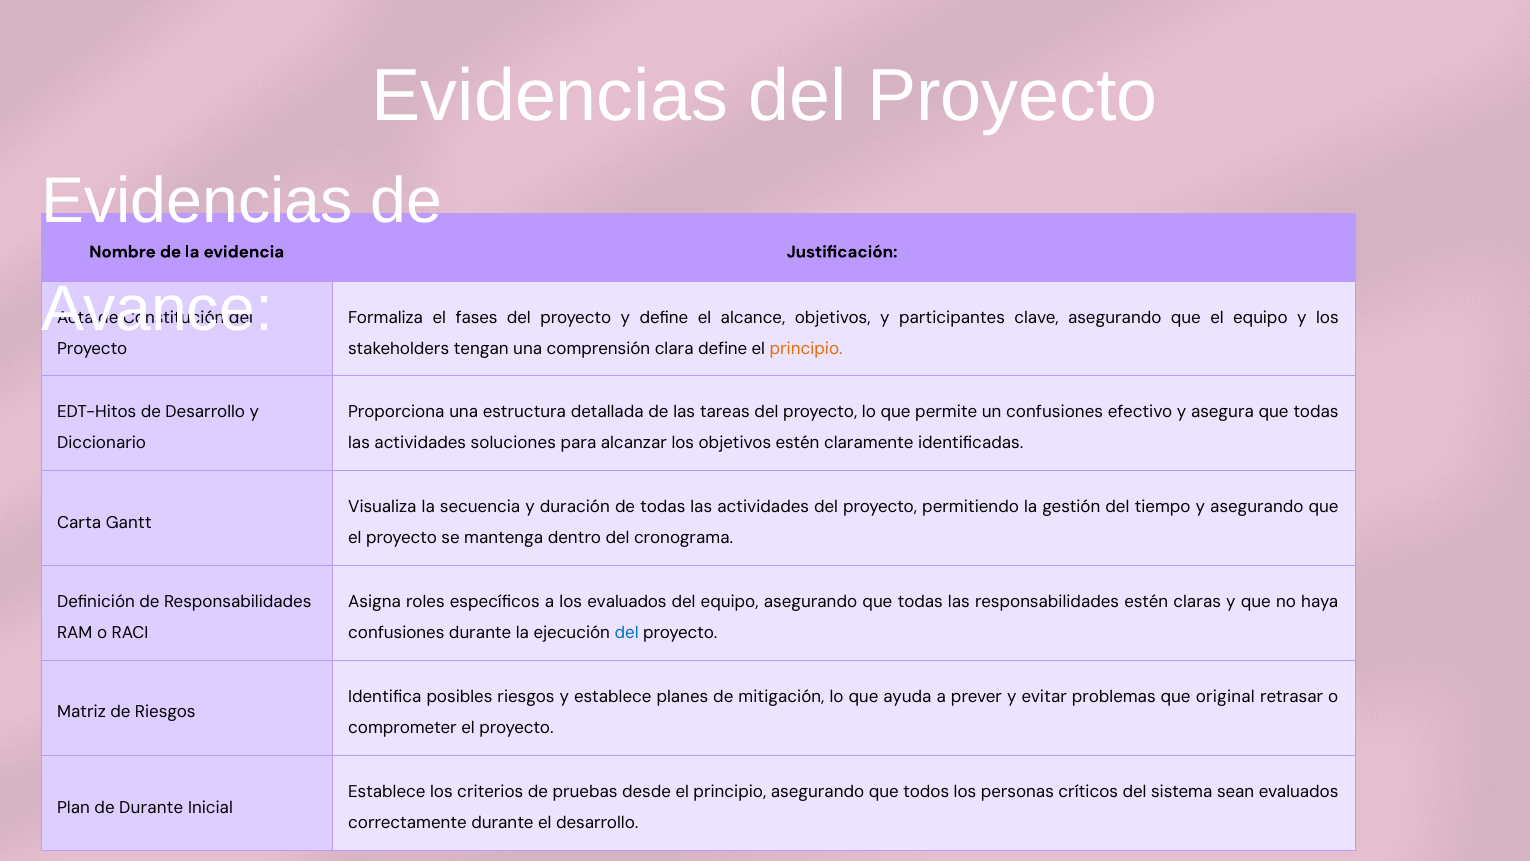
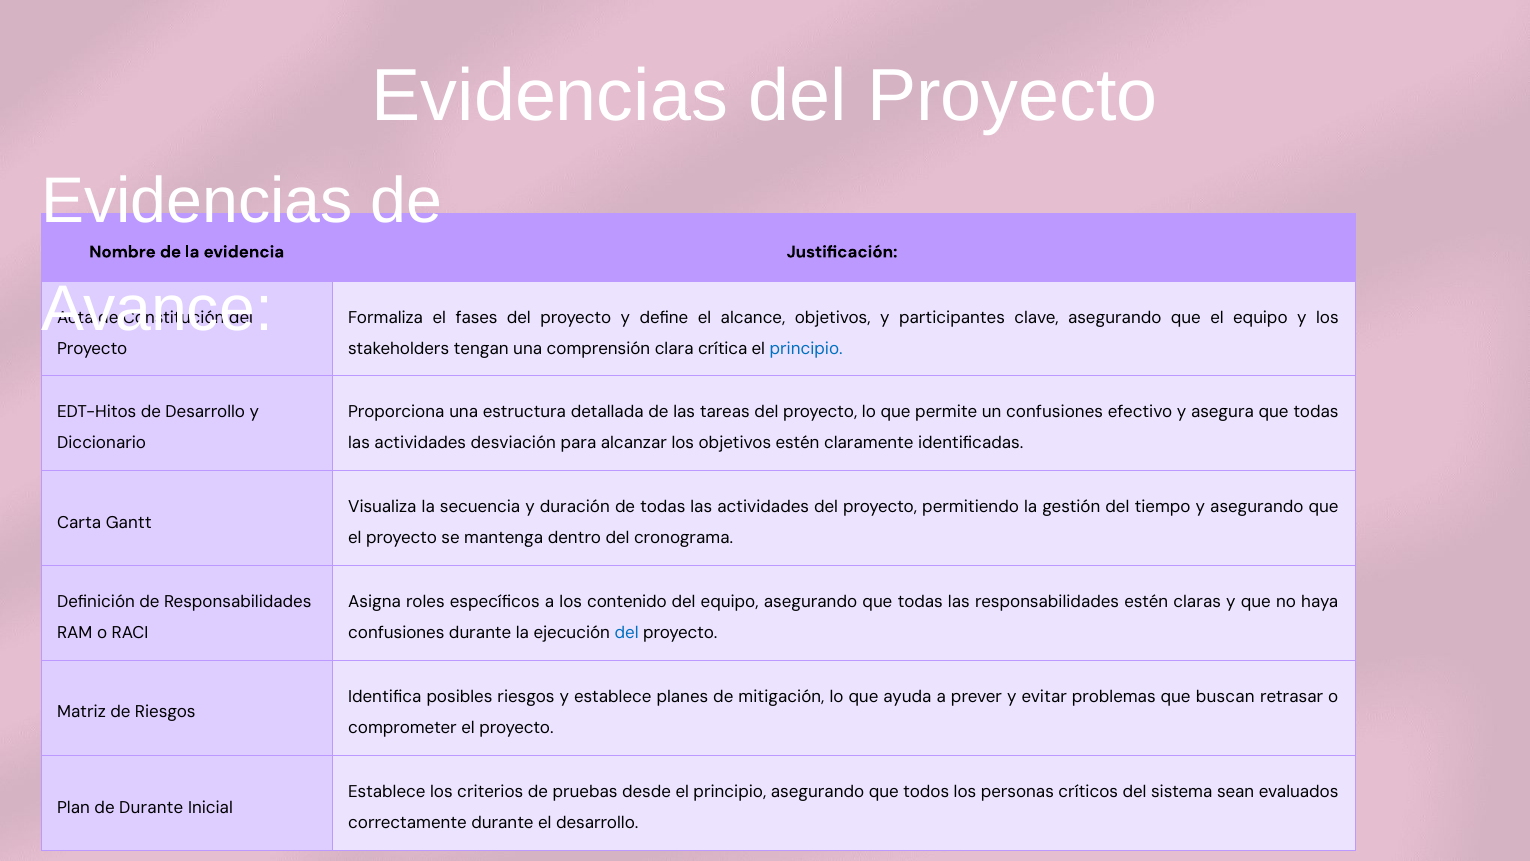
clara define: define -> crítica
principio at (806, 348) colour: orange -> blue
soluciones: soluciones -> desviación
los evaluados: evaluados -> contenido
original: original -> buscan
